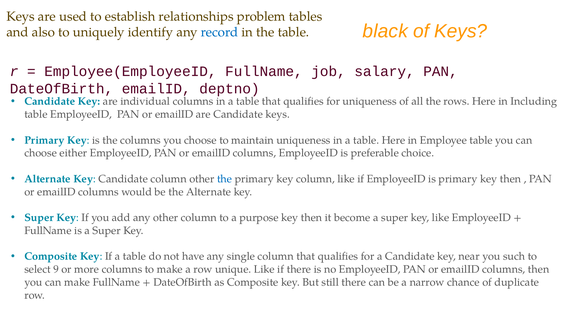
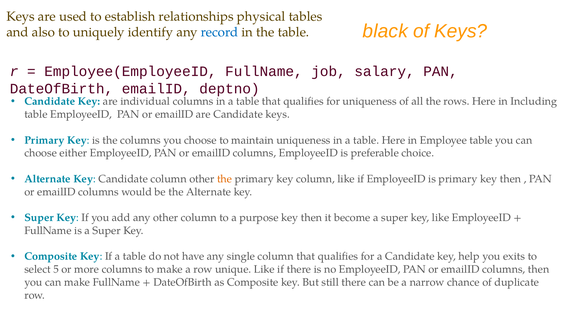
problem: problem -> physical
the at (225, 179) colour: blue -> orange
near: near -> help
such: such -> exits
9: 9 -> 5
